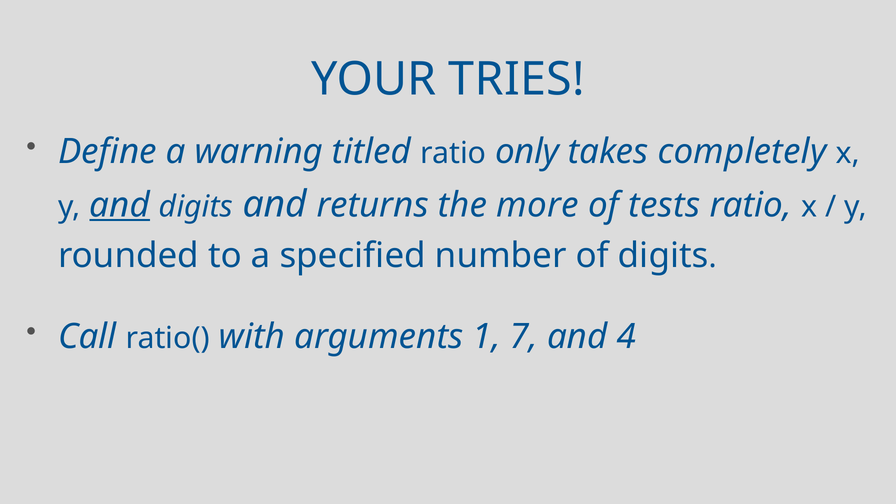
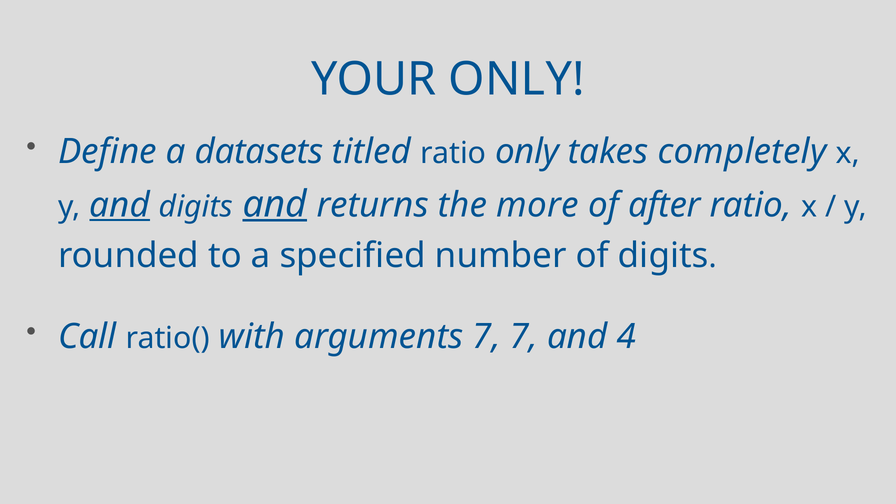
YOUR TRIES: TRIES -> ONLY
warning: warning -> datasets
and at (275, 204) underline: none -> present
tests: tests -> after
arguments 1: 1 -> 7
